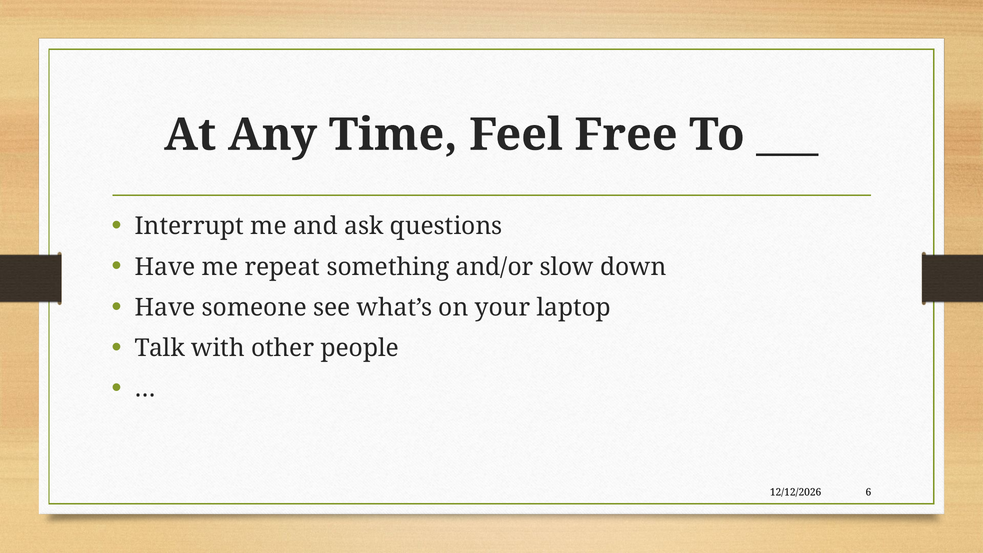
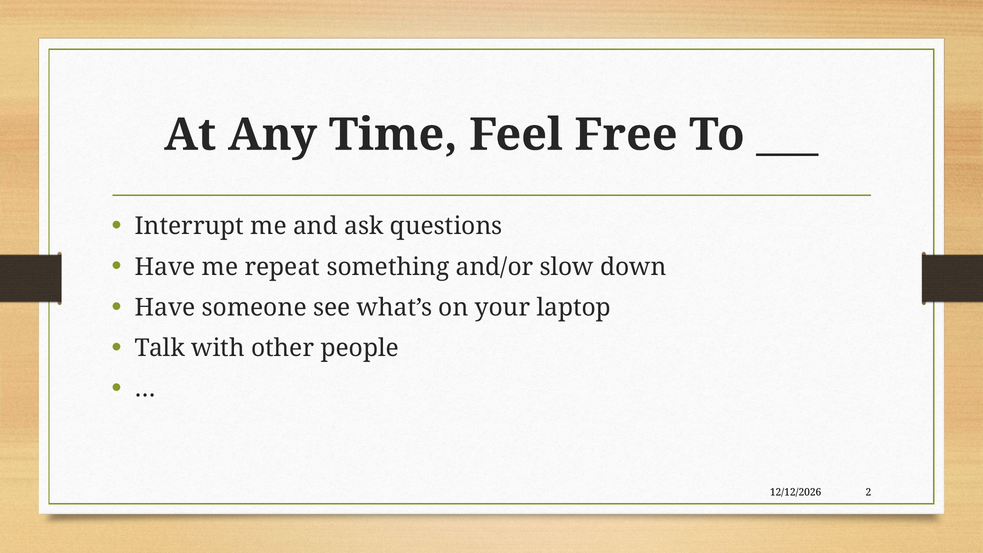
6: 6 -> 2
